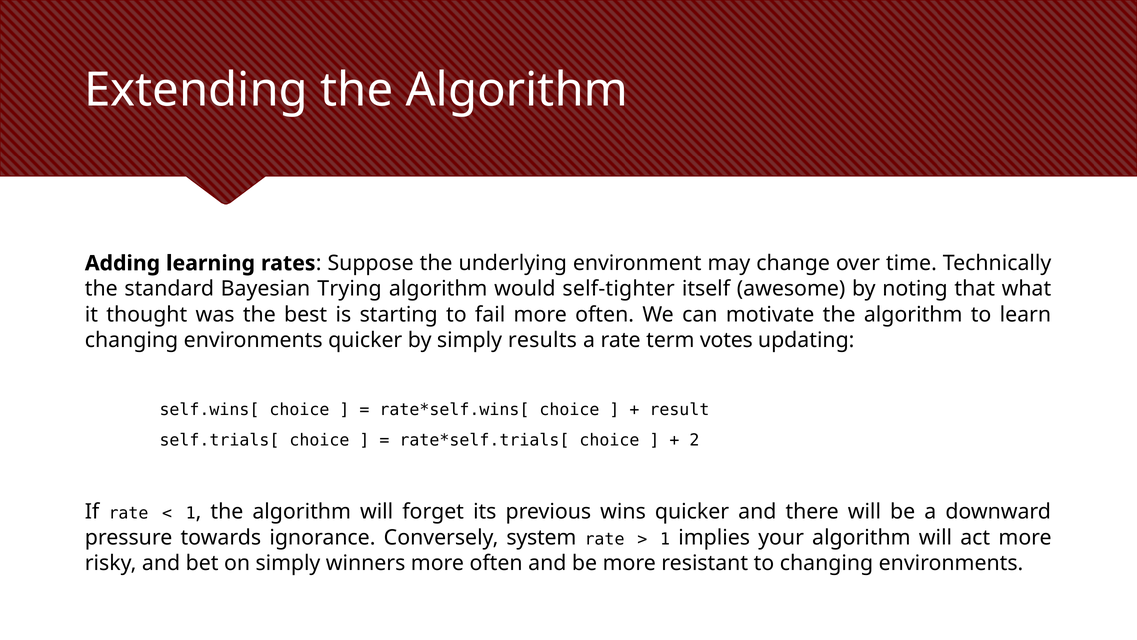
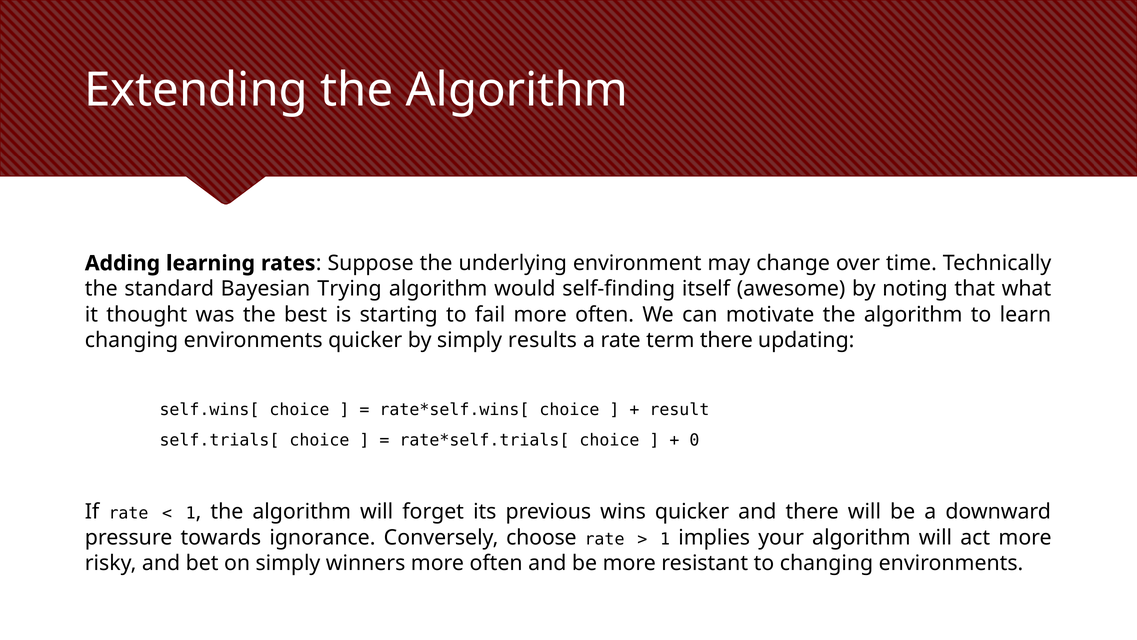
self-tighter: self-tighter -> self-finding
term votes: votes -> there
2: 2 -> 0
system: system -> choose
